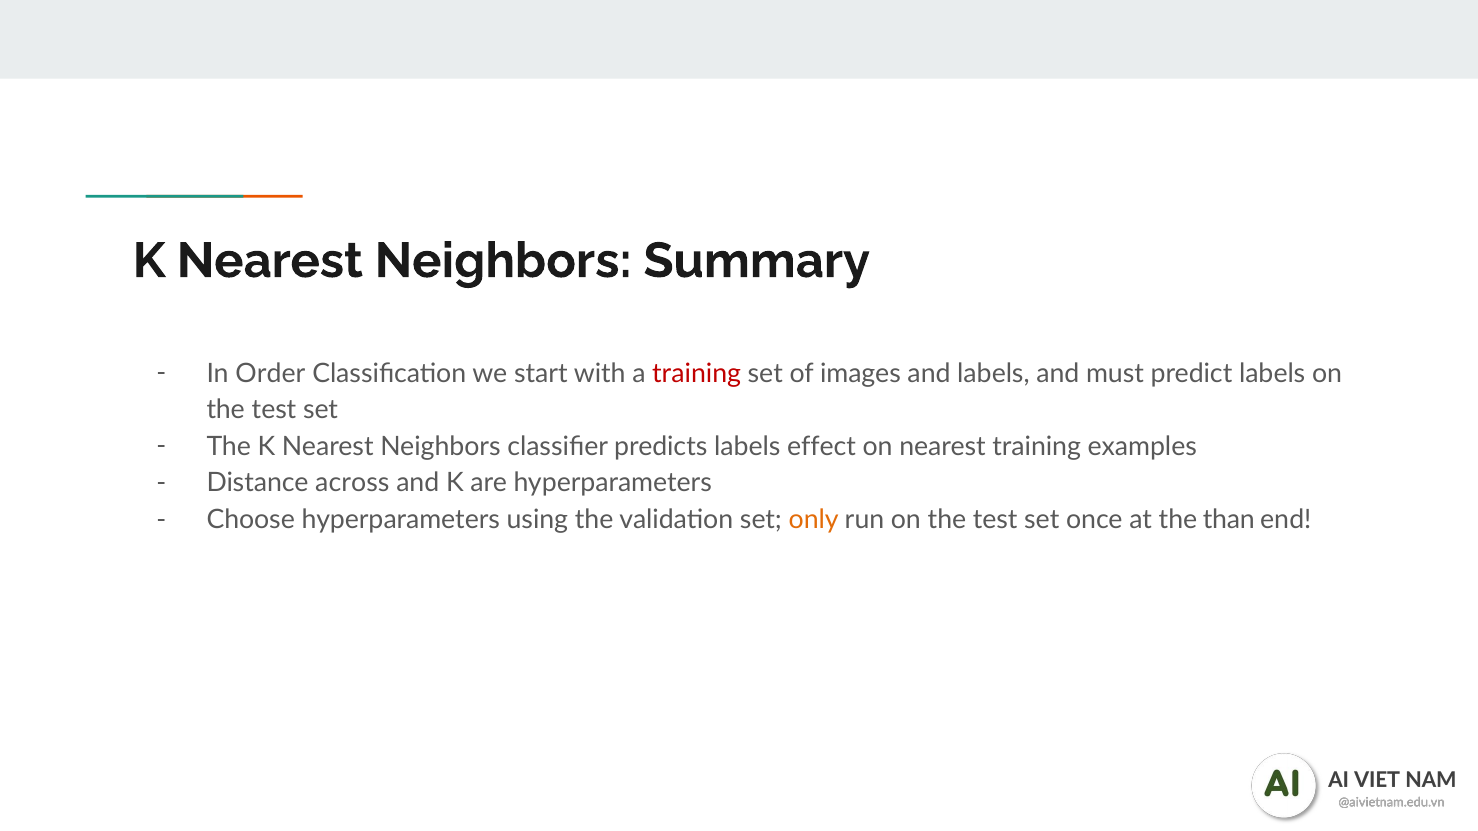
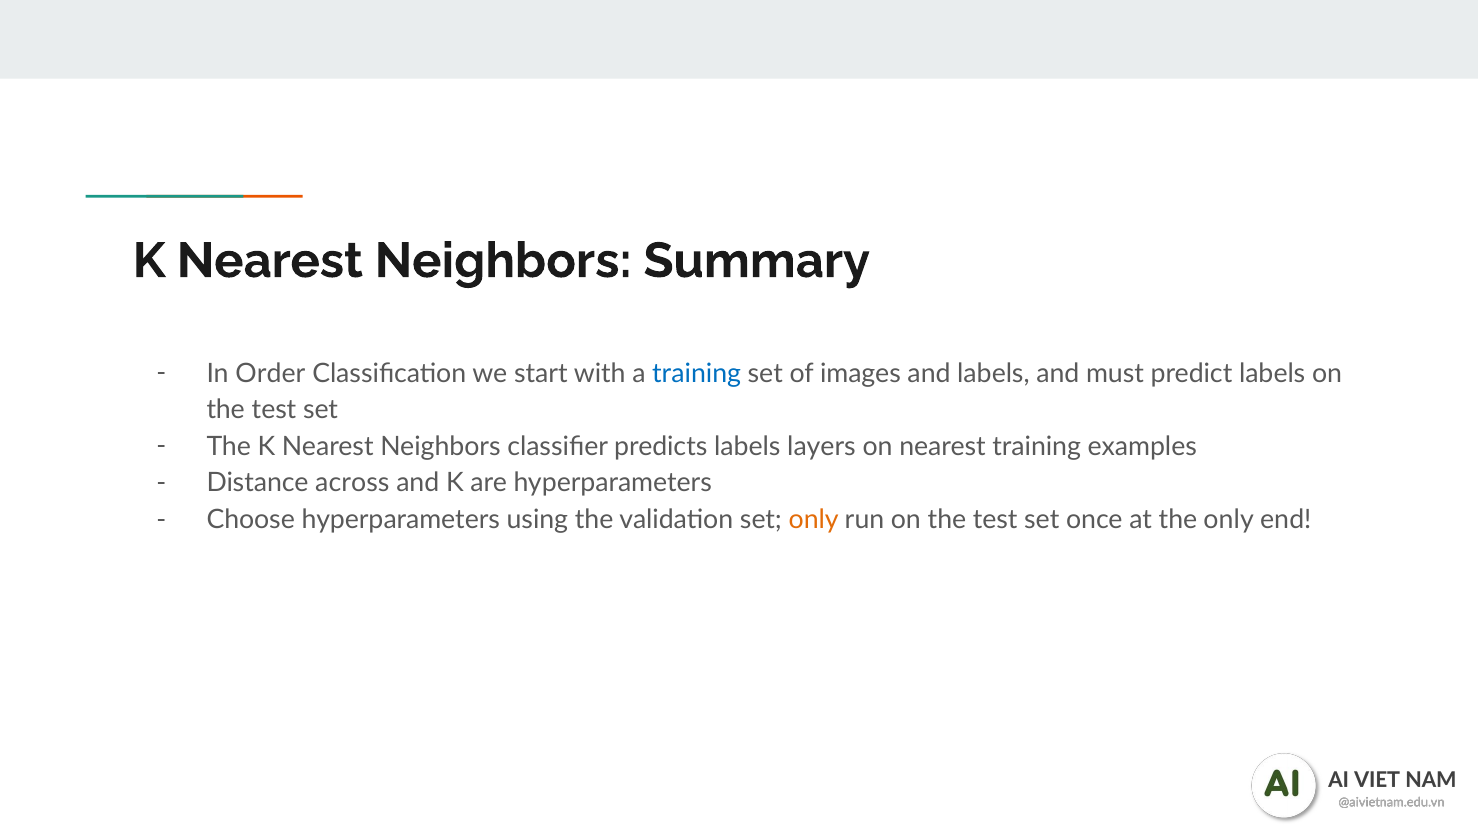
training at (697, 373) colour: red -> blue
effect: effect -> layers
the than: than -> only
